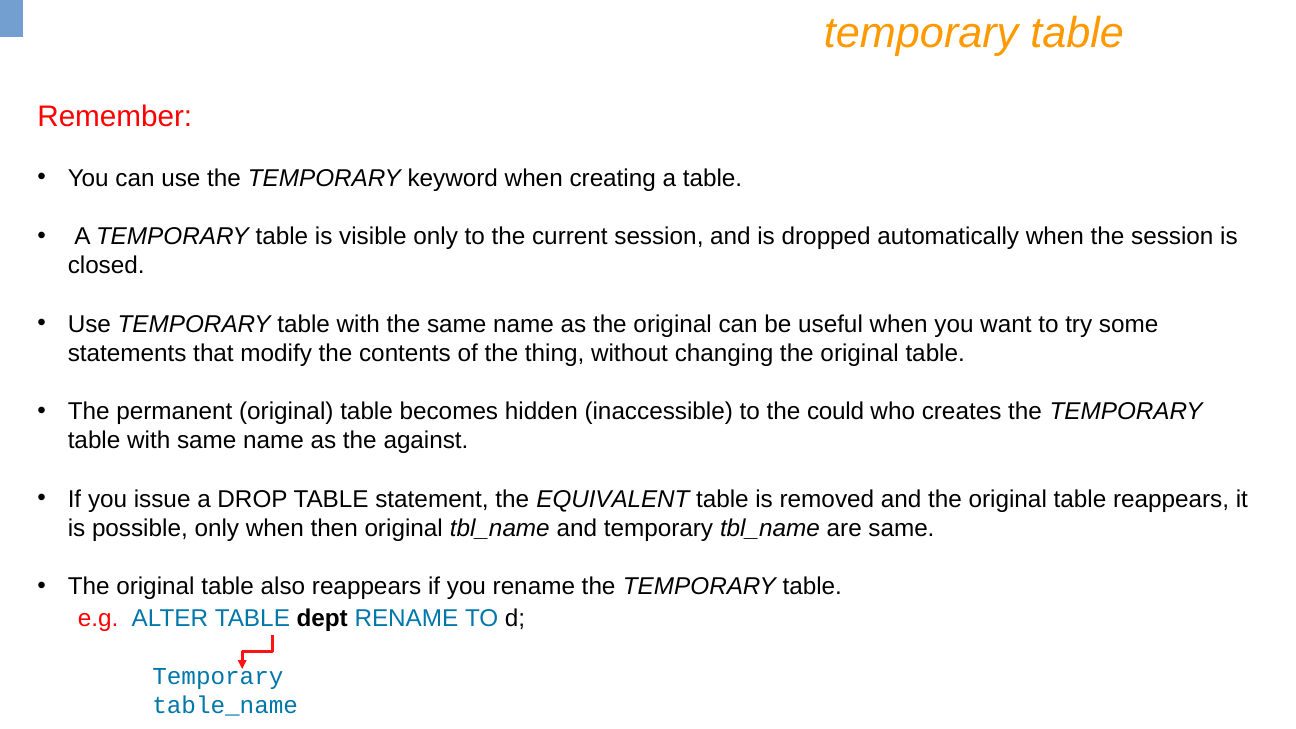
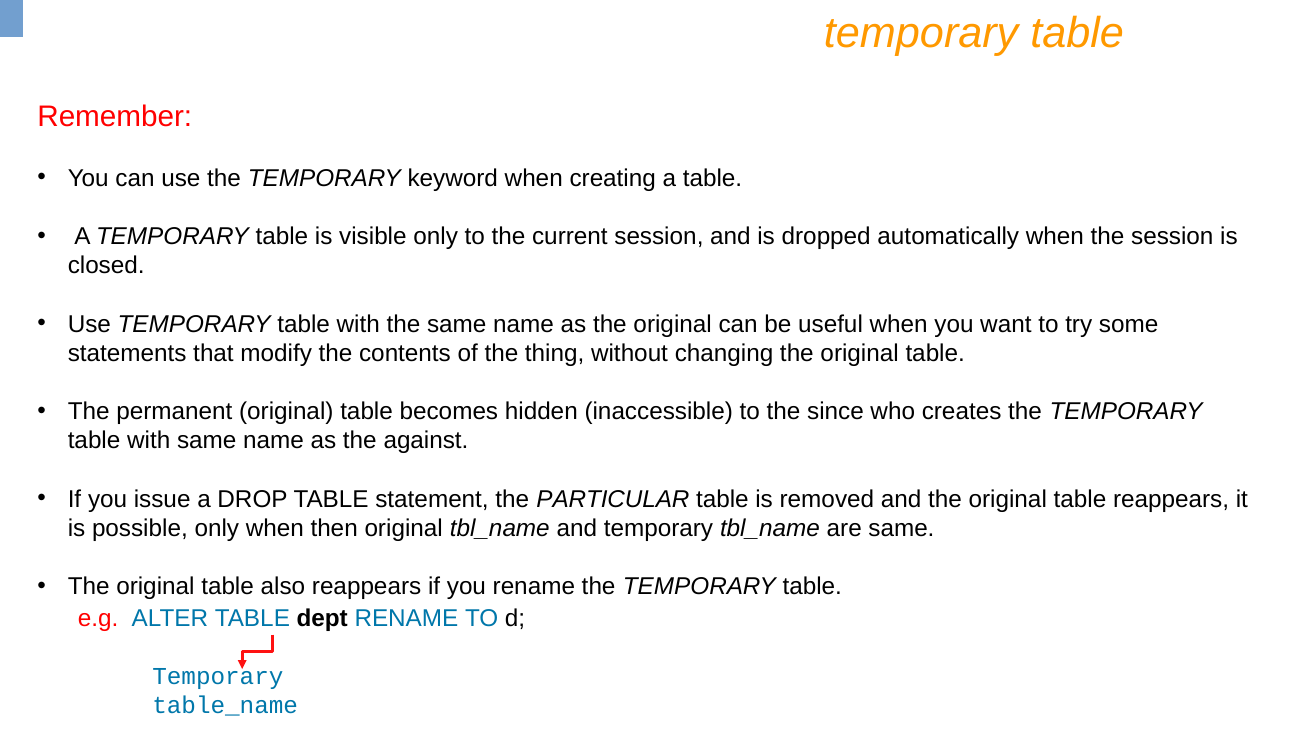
could: could -> since
EQUIVALENT: EQUIVALENT -> PARTICULAR
